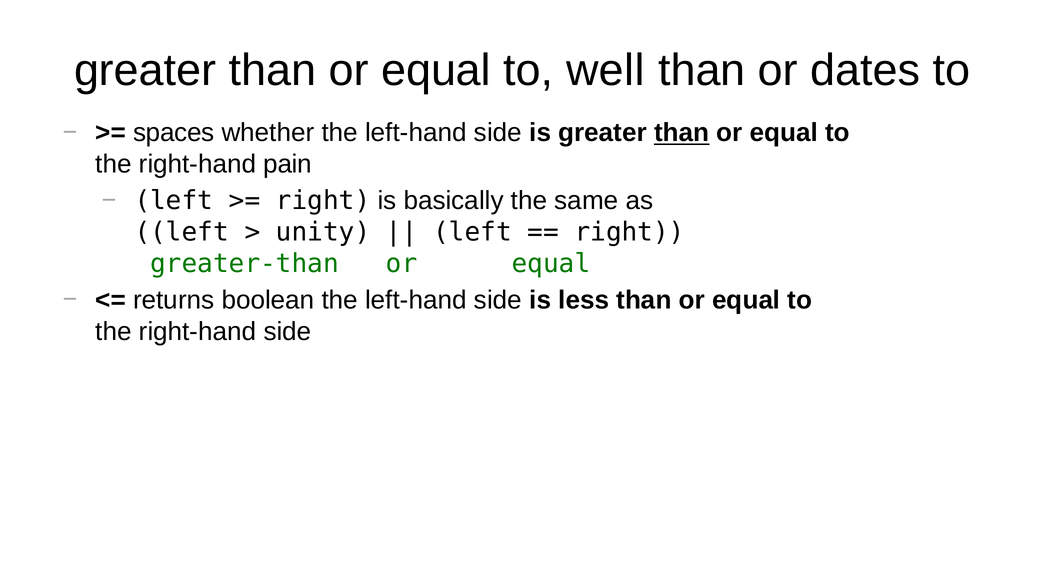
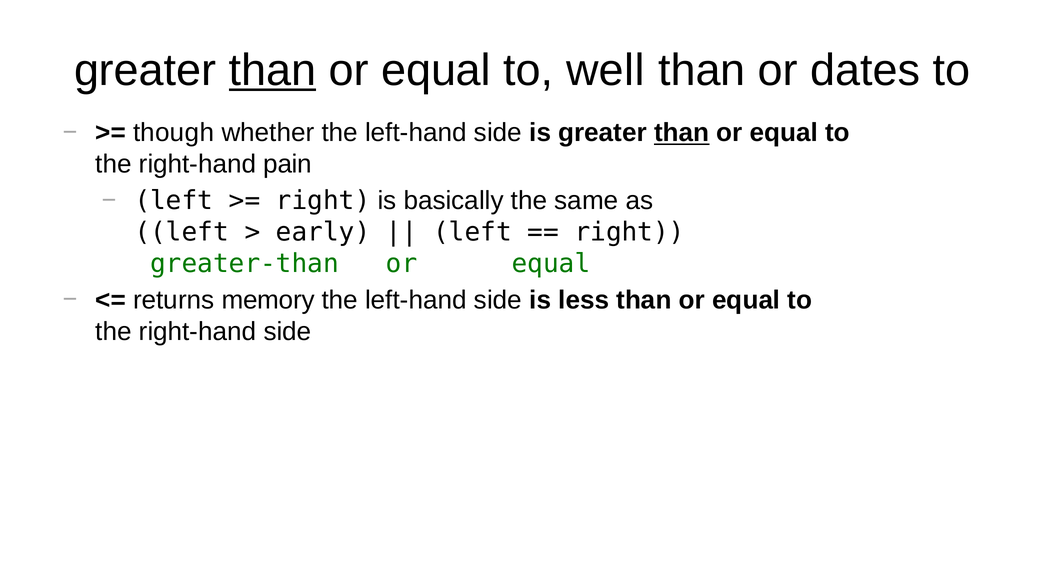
than at (273, 70) underline: none -> present
spaces: spaces -> though
unity: unity -> early
boolean: boolean -> memory
